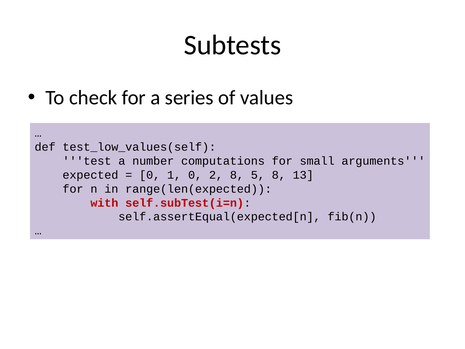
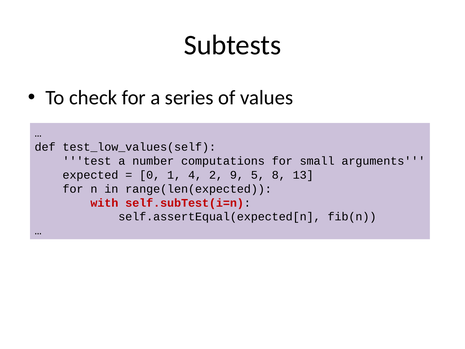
1 0: 0 -> 4
2 8: 8 -> 9
